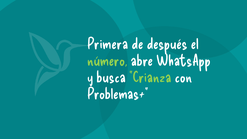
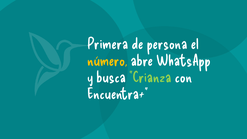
después: después -> persona
número colour: light green -> yellow
Problemas+: Problemas+ -> Encuentra+
